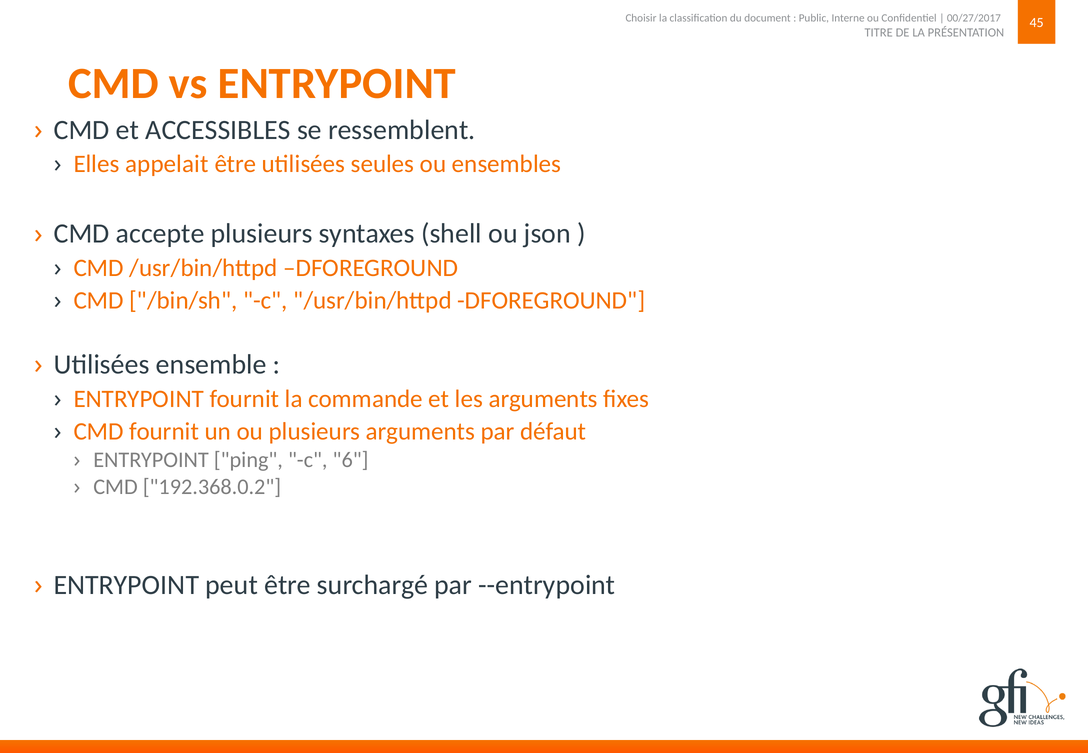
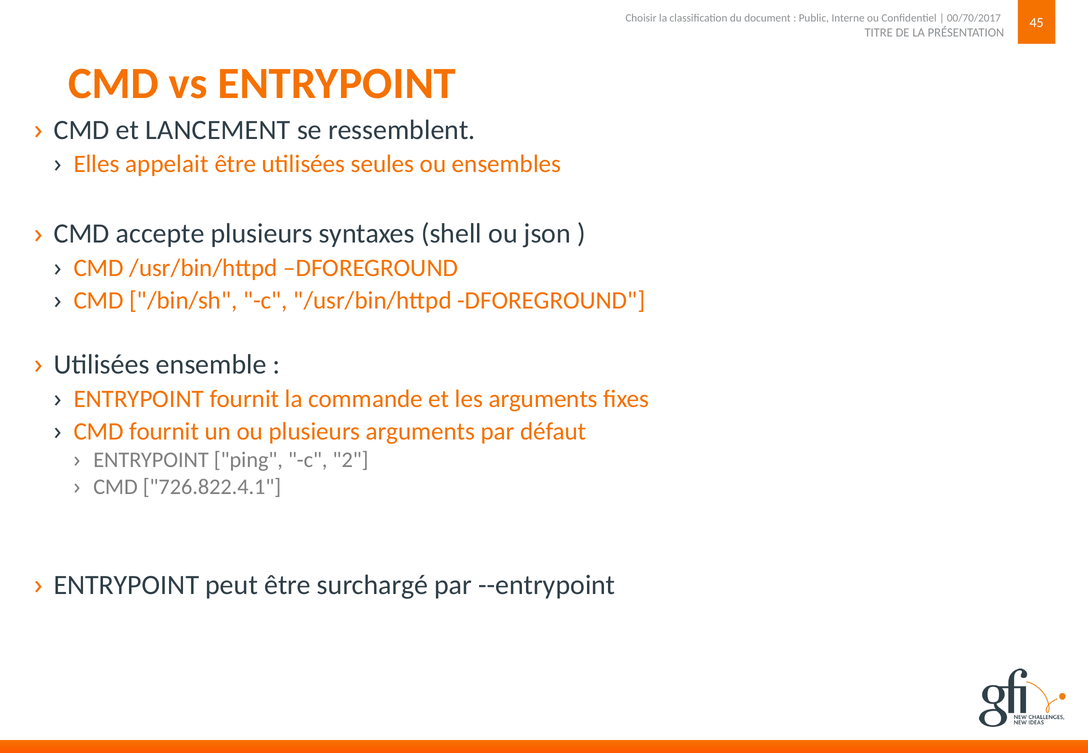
00/27/2017: 00/27/2017 -> 00/70/2017
ACCESSIBLES: ACCESSIBLES -> LANCEMENT
6: 6 -> 2
192.368.0.2: 192.368.0.2 -> 726.822.4.1
